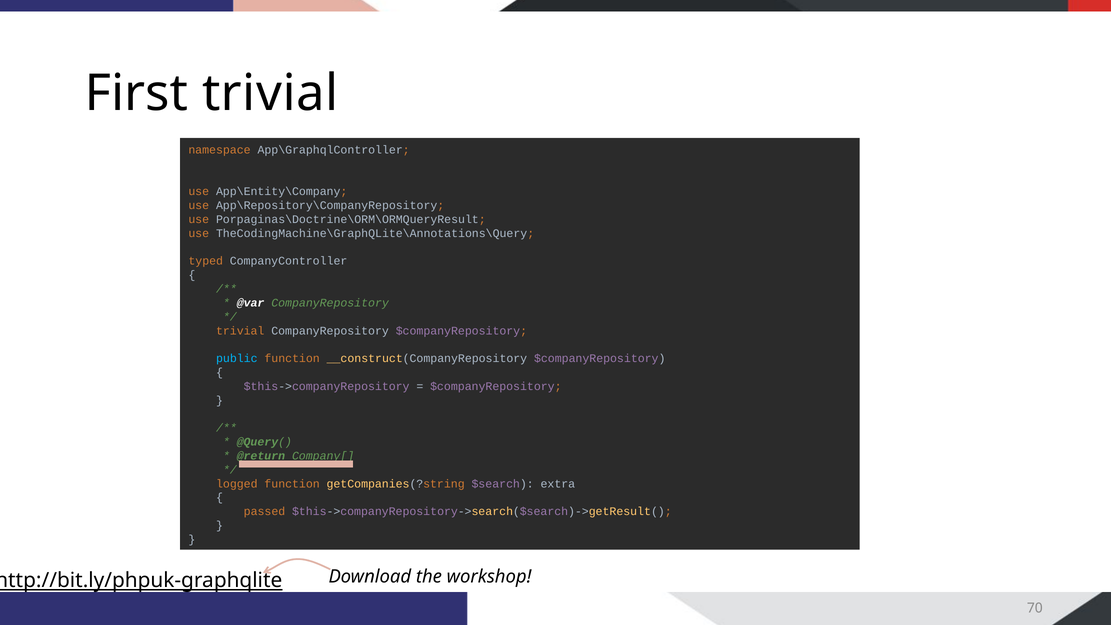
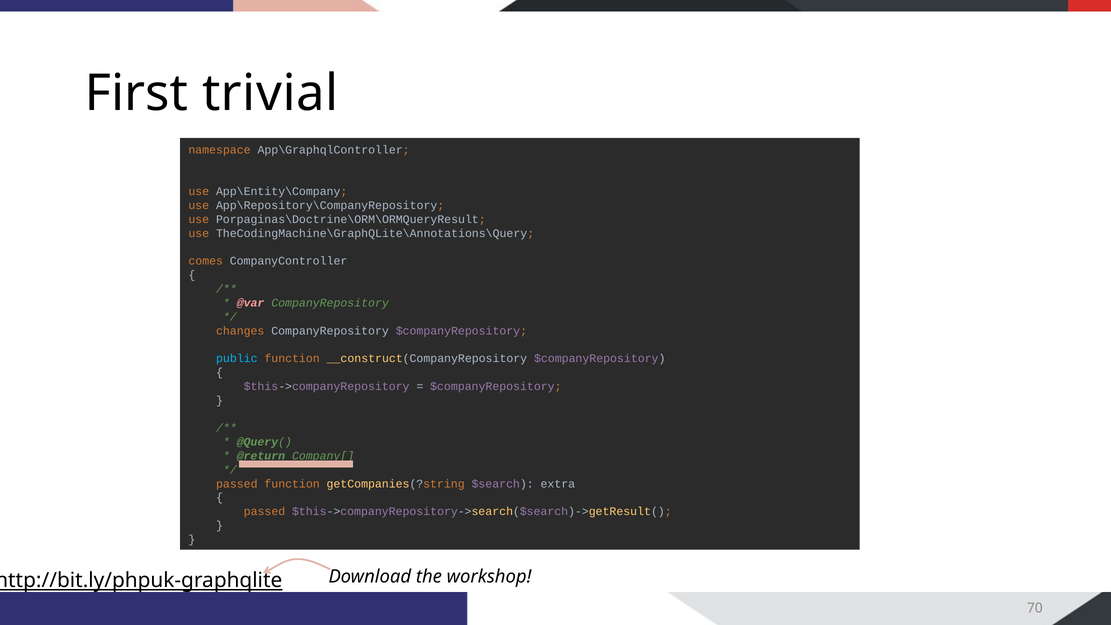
typed: typed -> comes
@var colour: white -> pink
trivial at (240, 331): trivial -> changes
logged at (237, 484): logged -> passed
